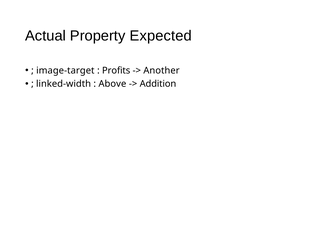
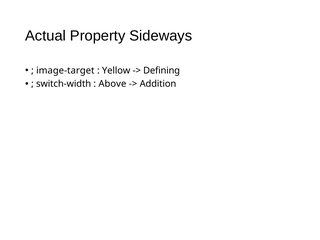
Expected: Expected -> Sideways
Profits: Profits -> Yellow
Another: Another -> Defining
linked-width: linked-width -> switch-width
